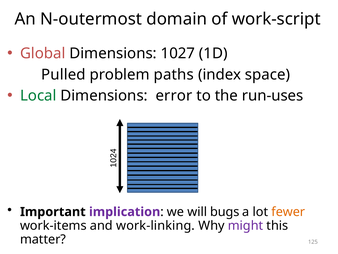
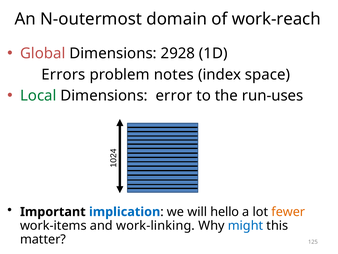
work-script: work-script -> work-reach
1027: 1027 -> 2928
Pulled: Pulled -> Errors
paths: paths -> notes
implication colour: purple -> blue
bugs: bugs -> hello
might colour: purple -> blue
